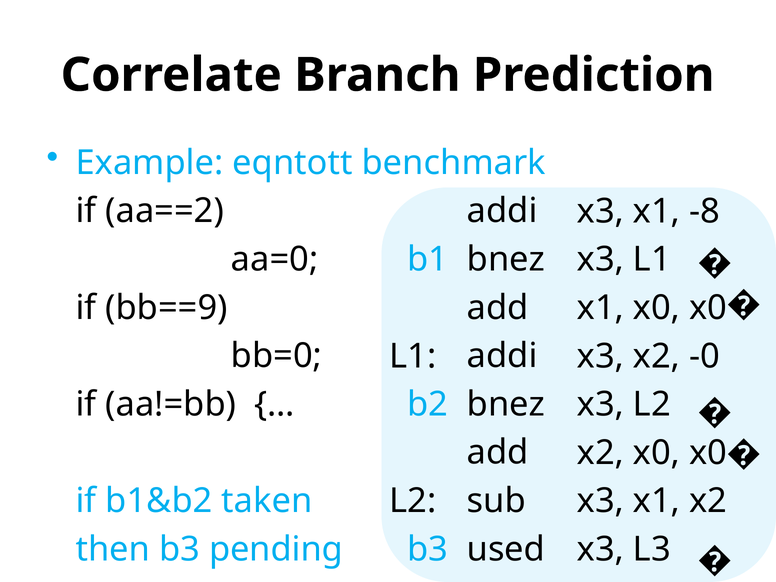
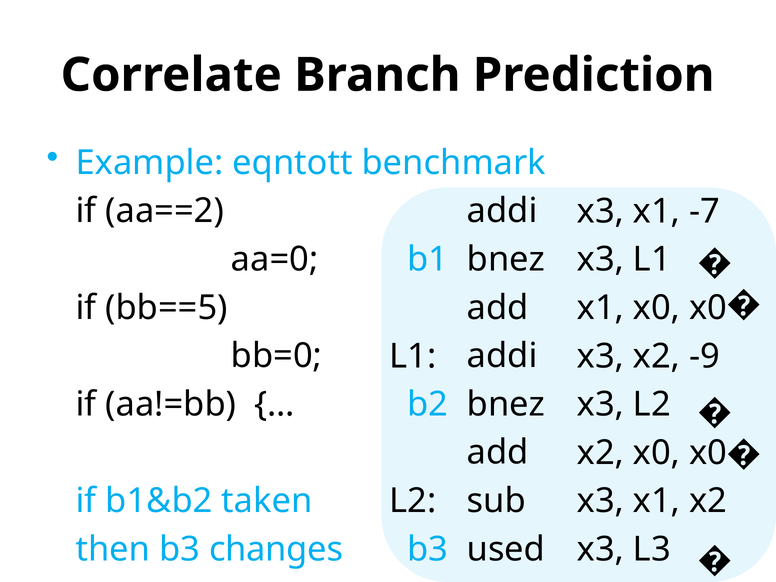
-8: -8 -> -7
bb==9: bb==9 -> bb==5
-0: -0 -> -9
pending: pending -> changes
